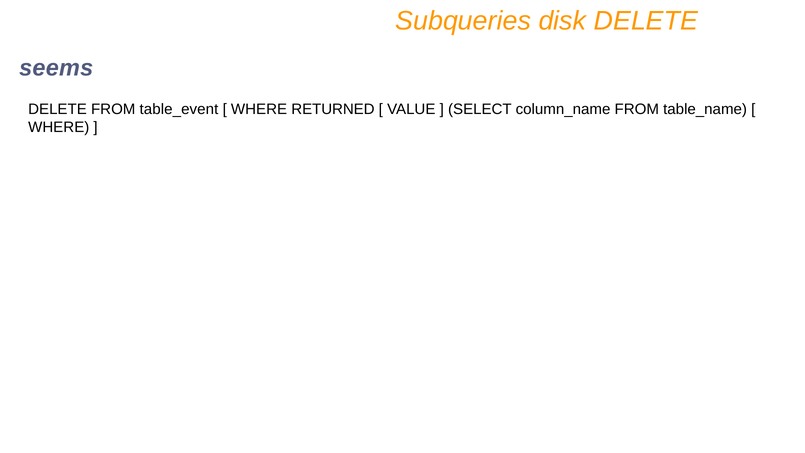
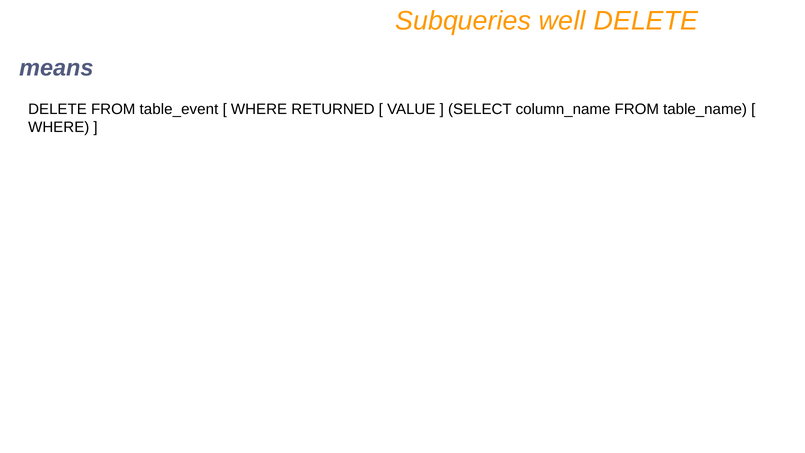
disk: disk -> well
seems: seems -> means
